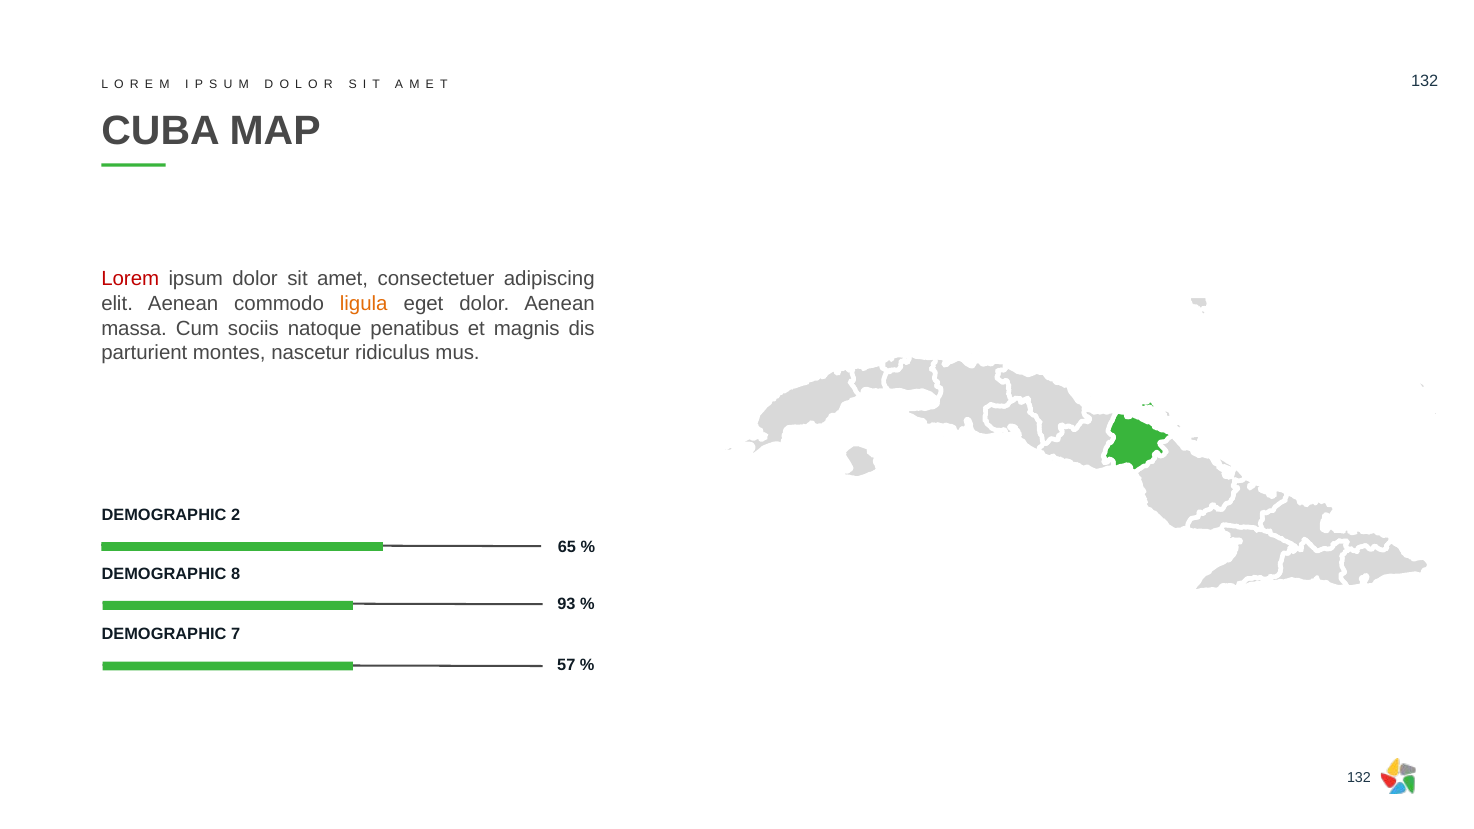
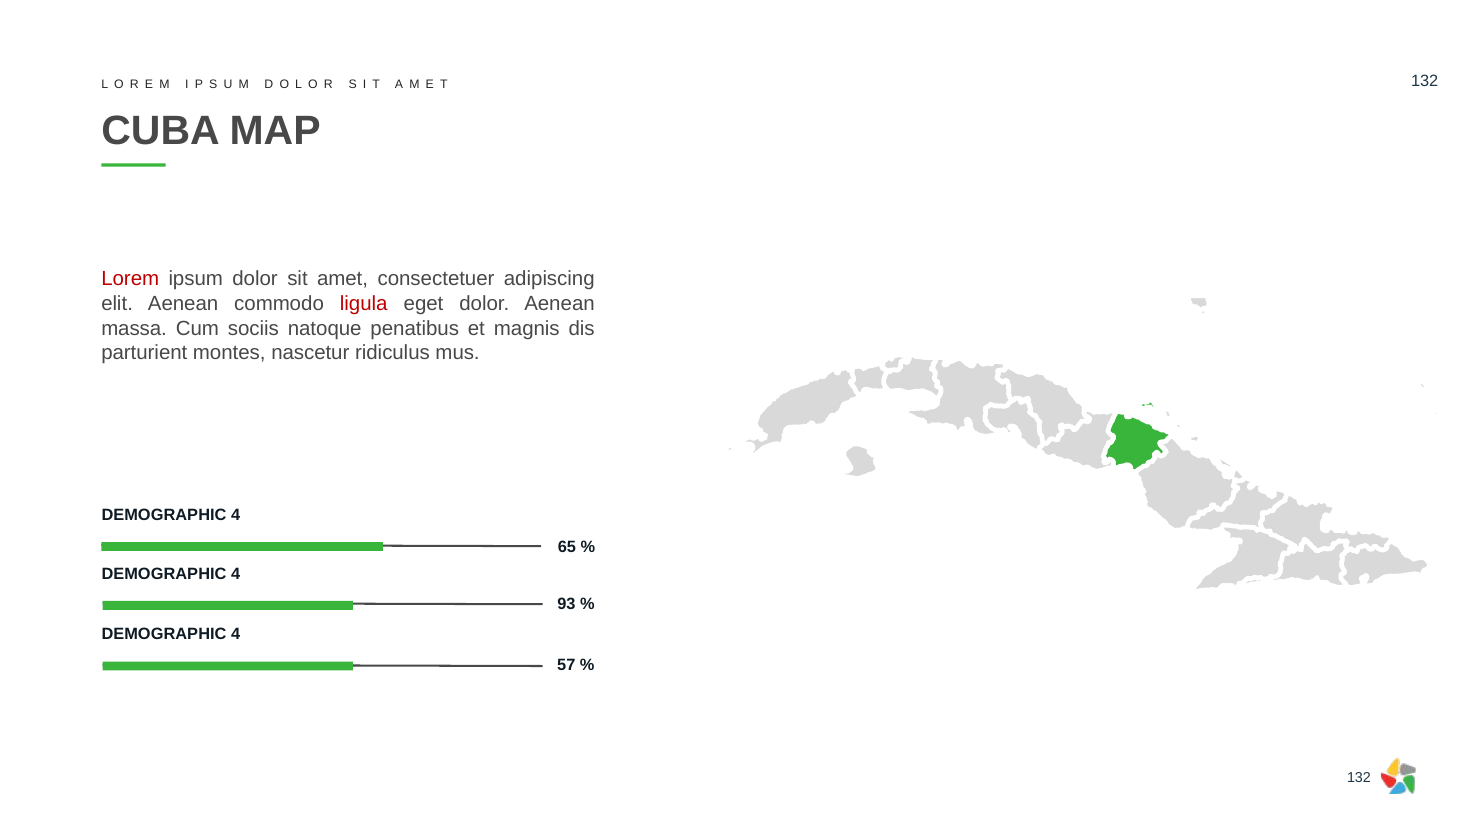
ligula colour: orange -> red
2 at (236, 515): 2 -> 4
8 at (236, 575): 8 -> 4
7 at (236, 634): 7 -> 4
